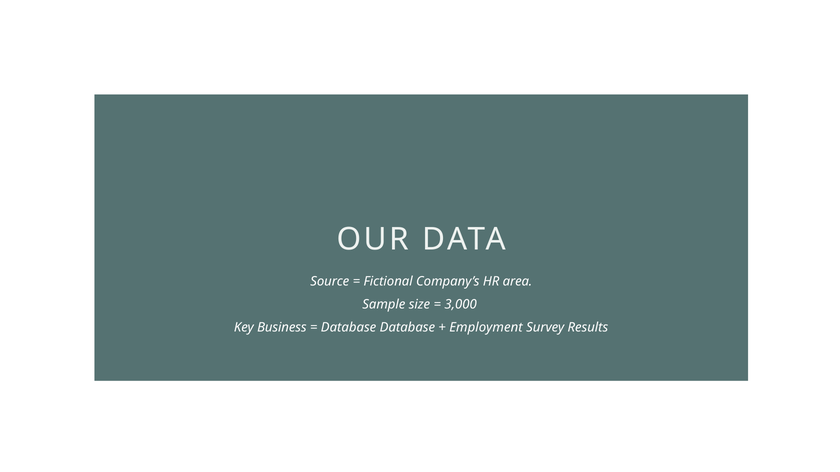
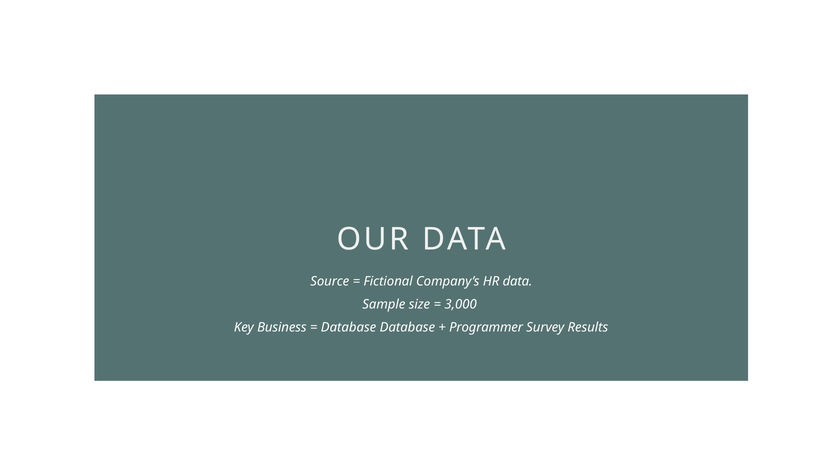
HR area: area -> data
Employment: Employment -> Programmer
